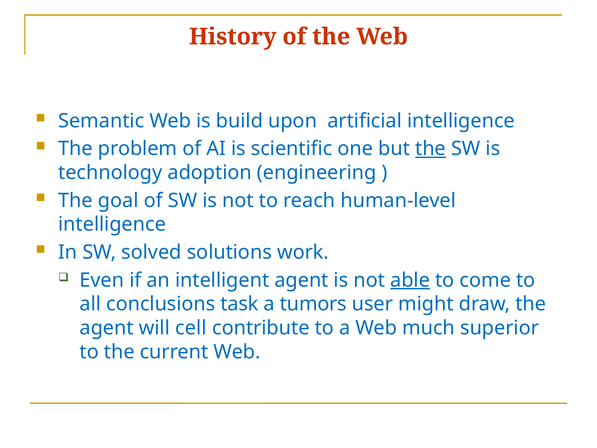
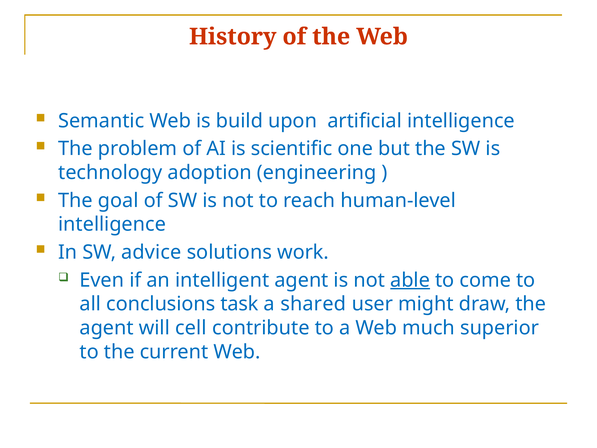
the at (431, 149) underline: present -> none
solved: solved -> advice
tumors: tumors -> shared
